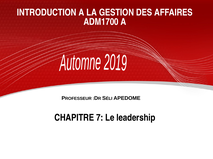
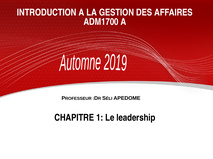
7: 7 -> 1
